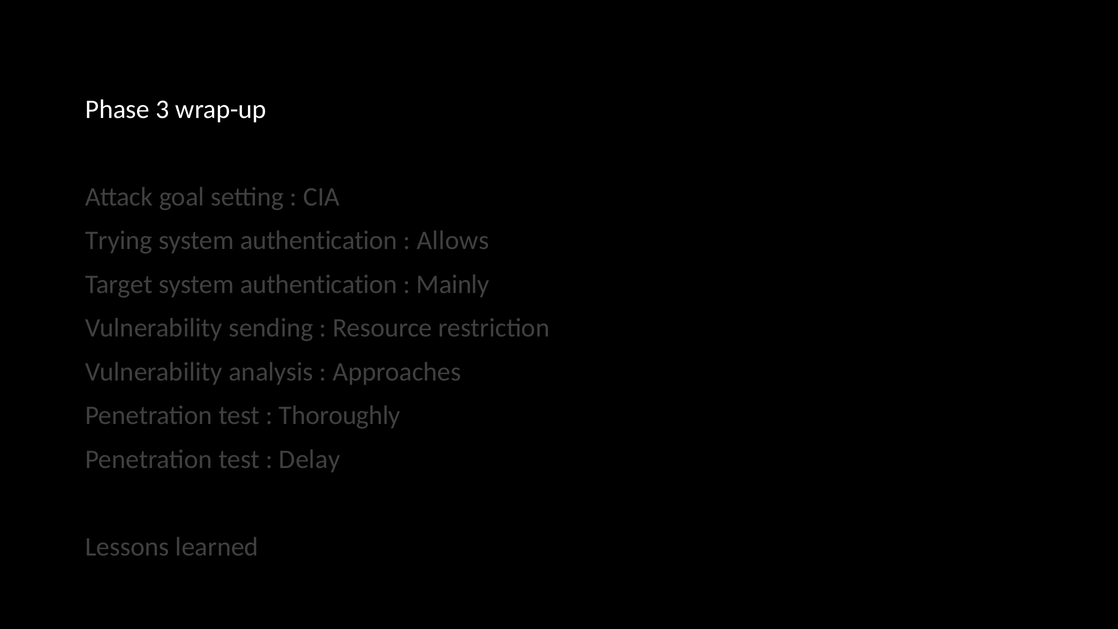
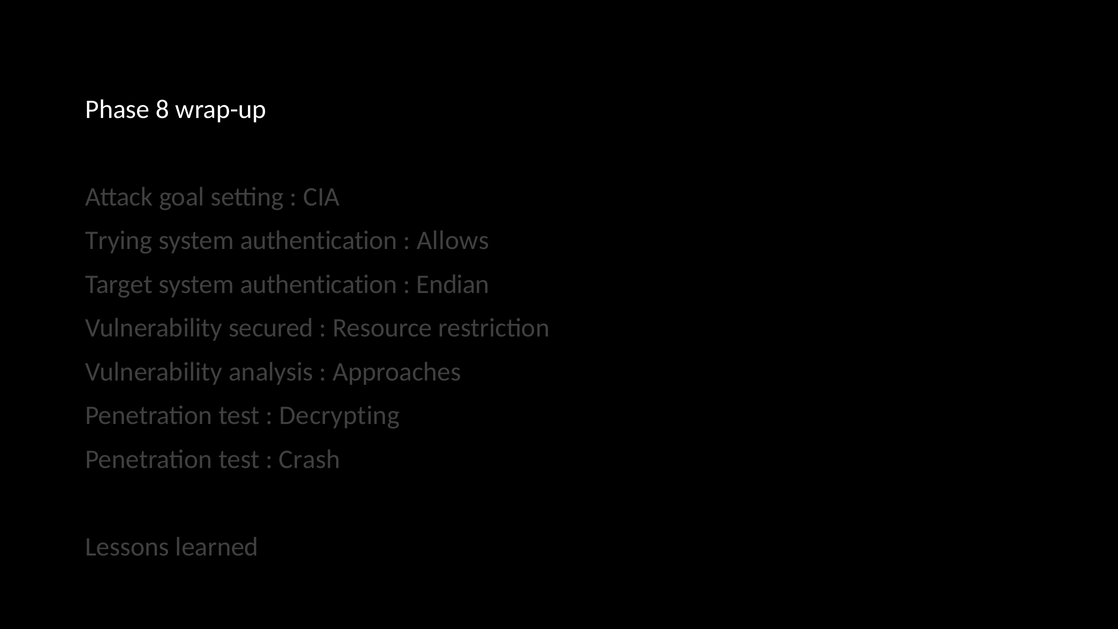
3: 3 -> 8
Mainly: Mainly -> Endian
sending: sending -> secured
Thoroughly: Thoroughly -> Decrypting
Delay: Delay -> Crash
